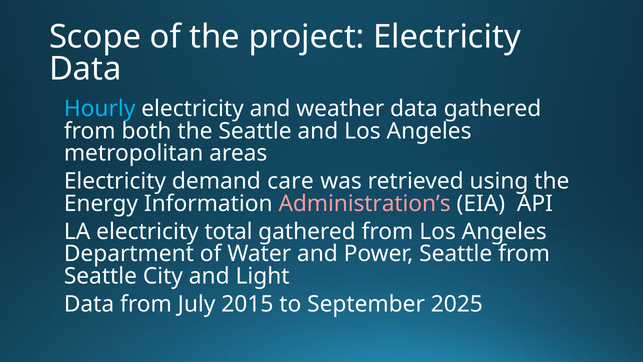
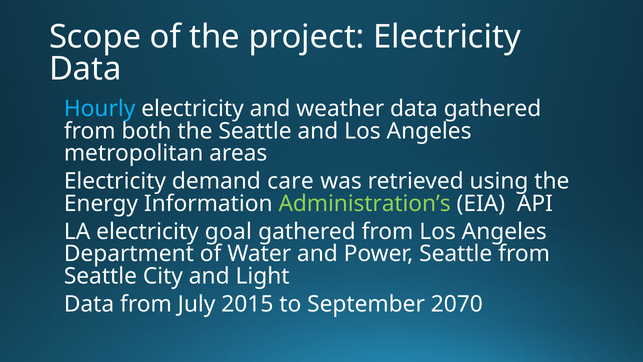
Administration’s colour: pink -> light green
total: total -> goal
2025: 2025 -> 2070
